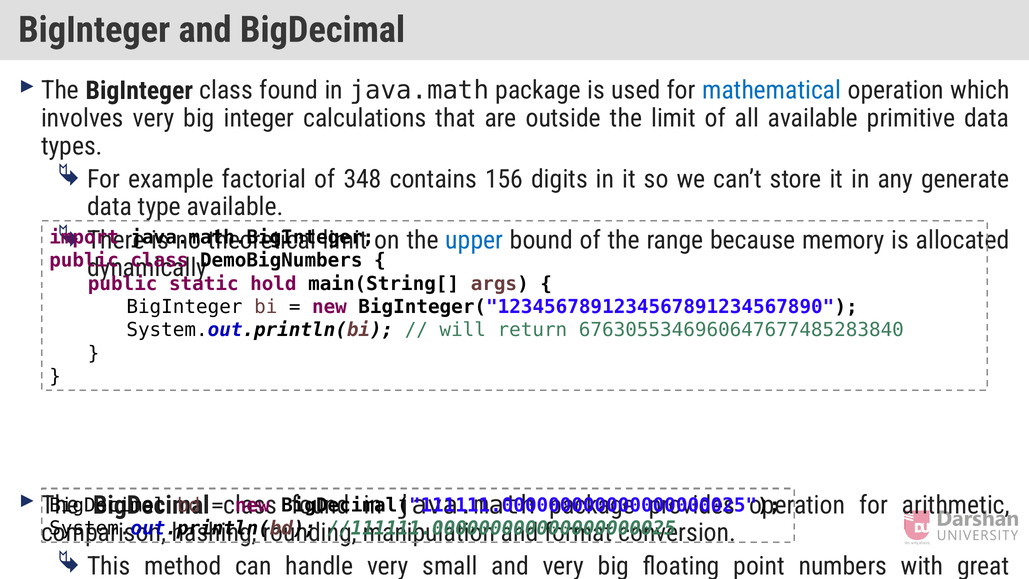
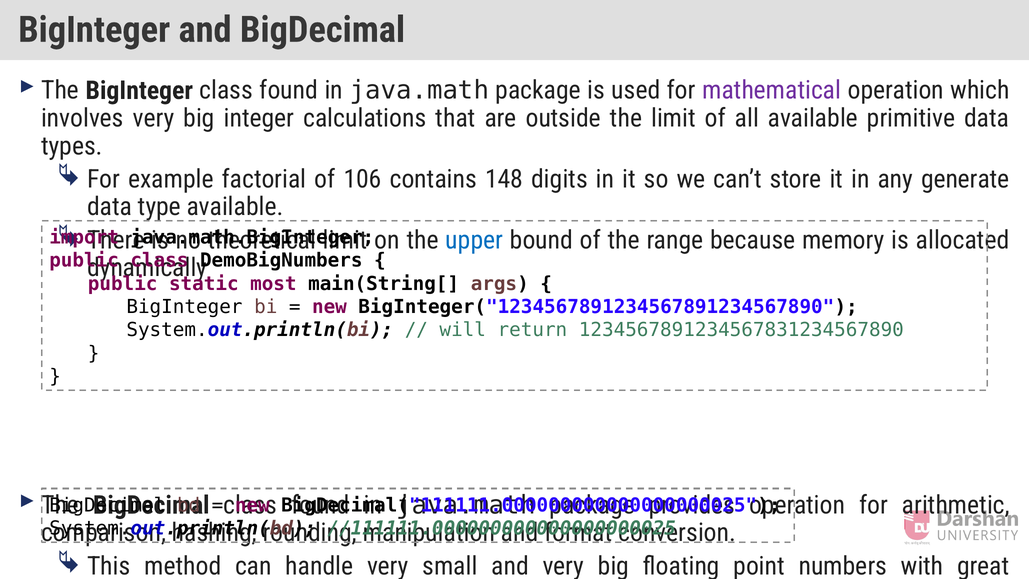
mathematical colour: blue -> purple
348: 348 -> 106
156: 156 -> 148
hold: hold -> most
6763055346960647677485283840: 6763055346960647677485283840 -> 1234567891234567831234567890
